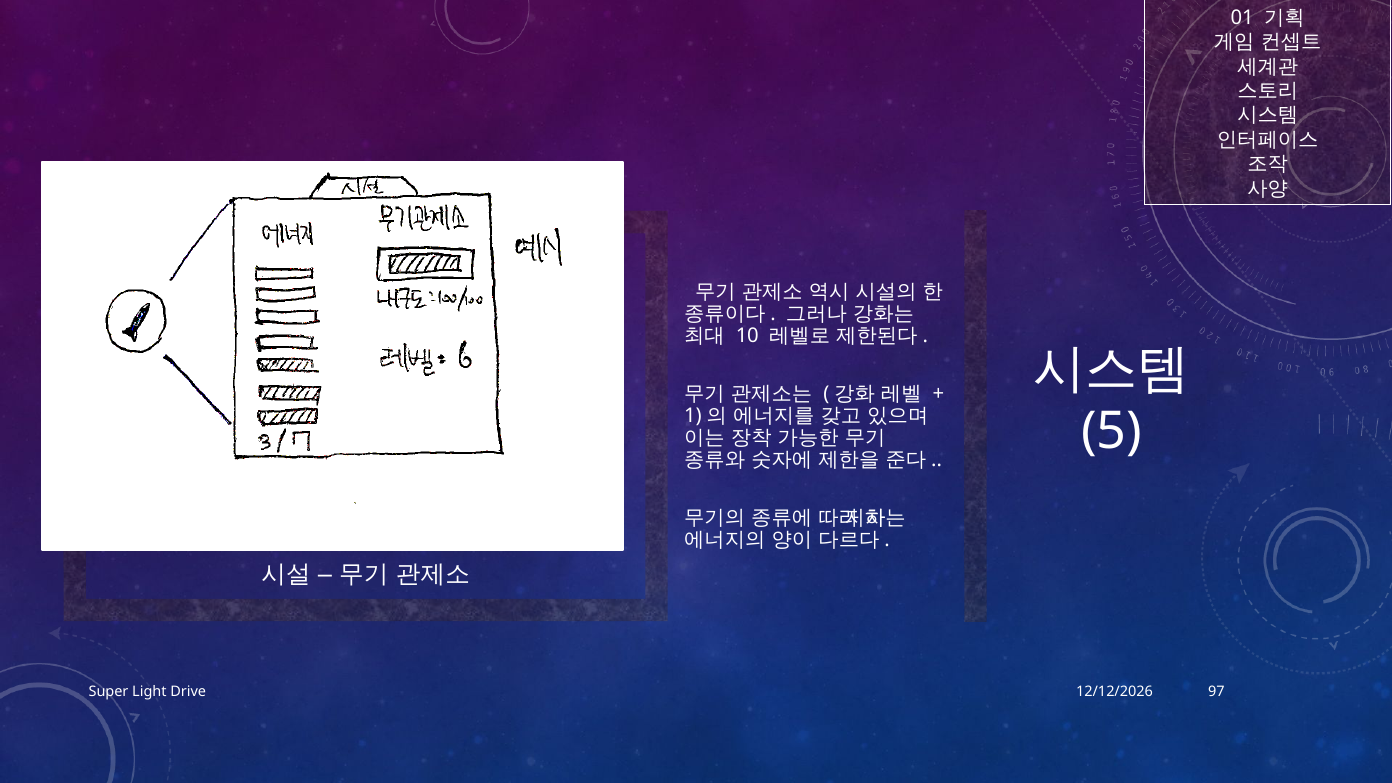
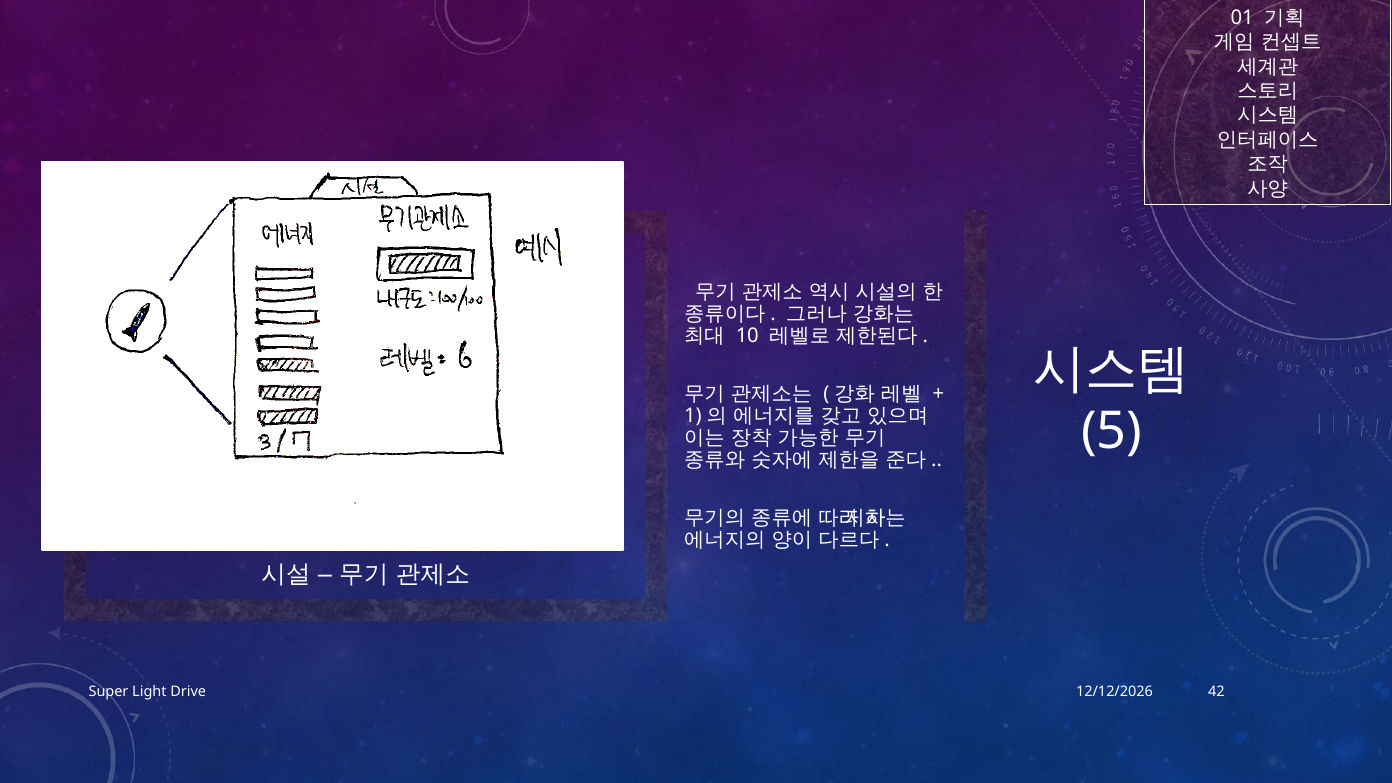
97: 97 -> 42
